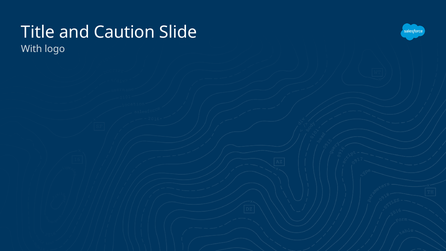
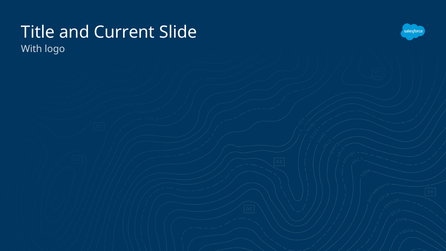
Caution: Caution -> Current
